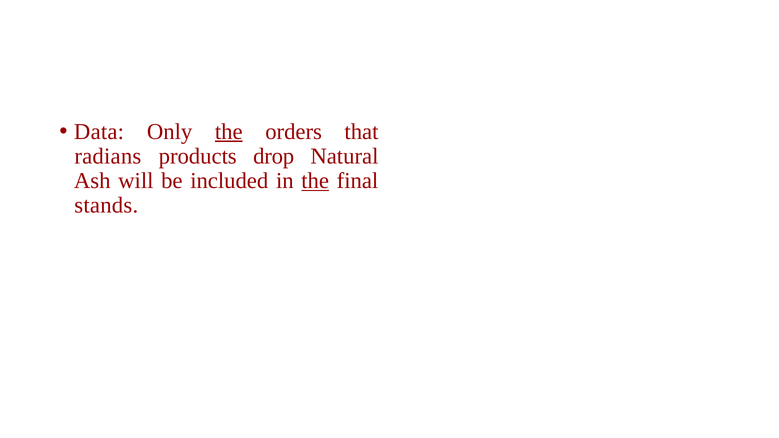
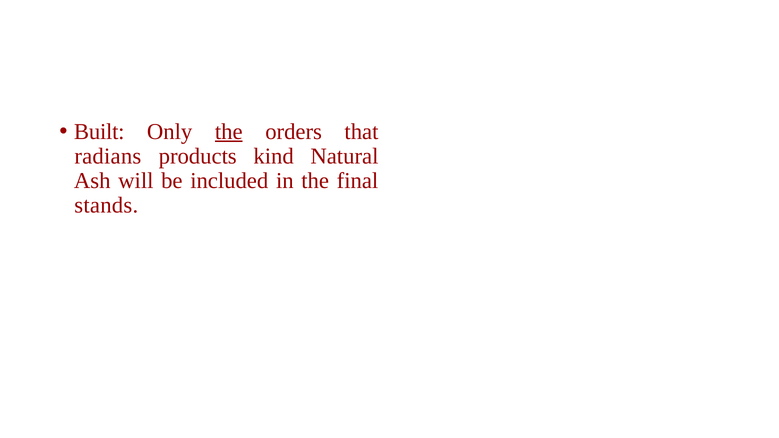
Data: Data -> Built
drop: drop -> kind
the at (315, 181) underline: present -> none
